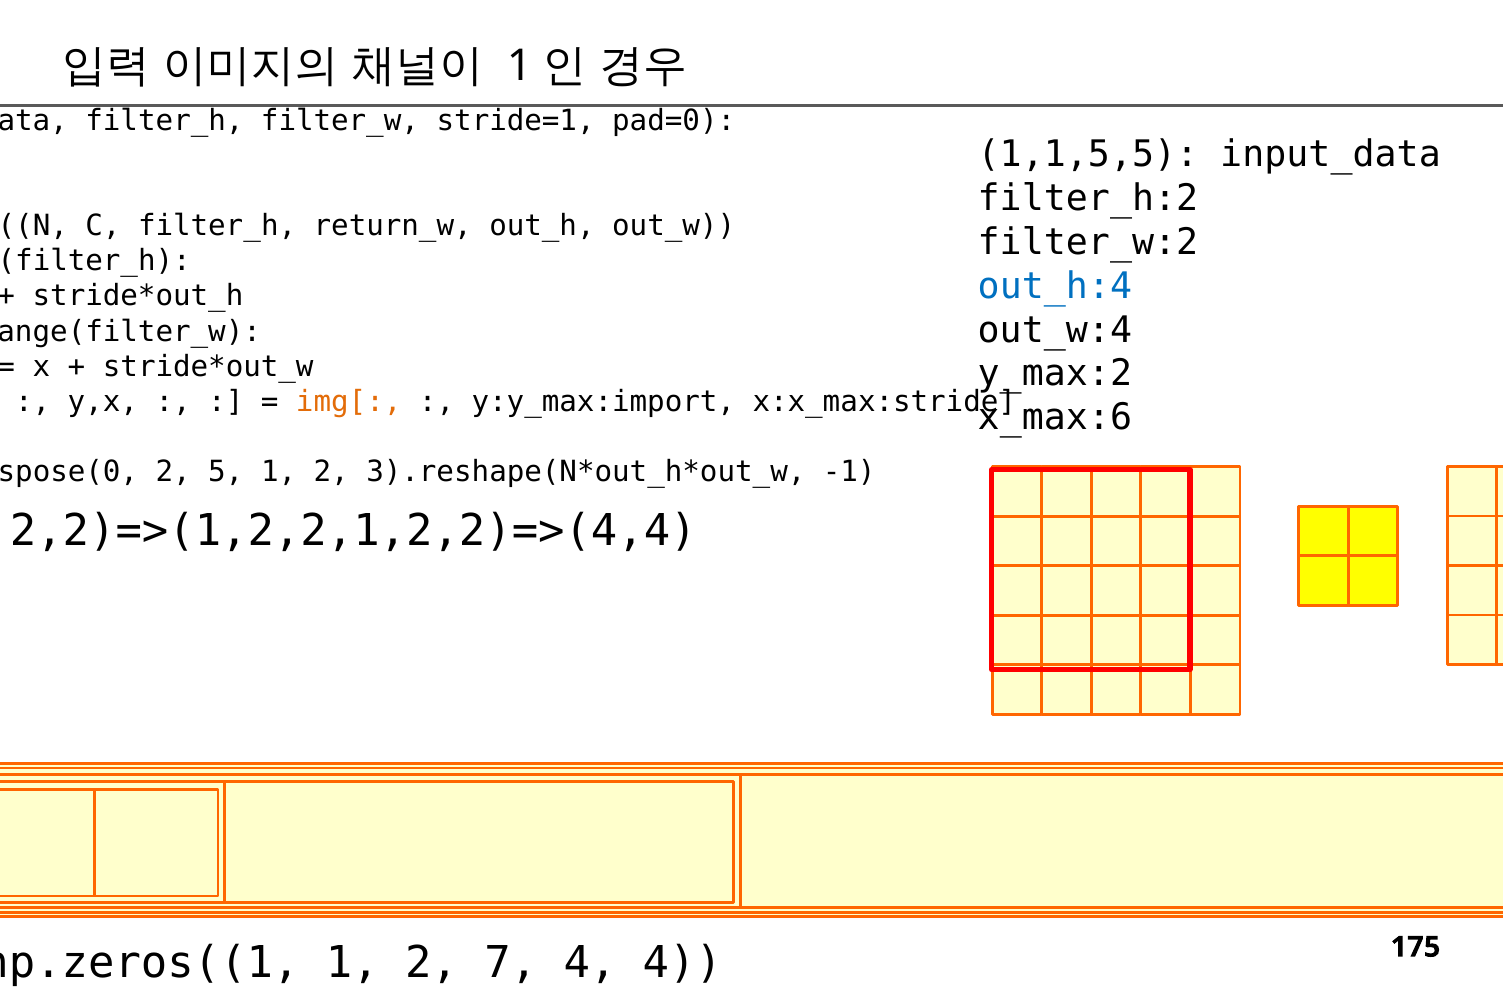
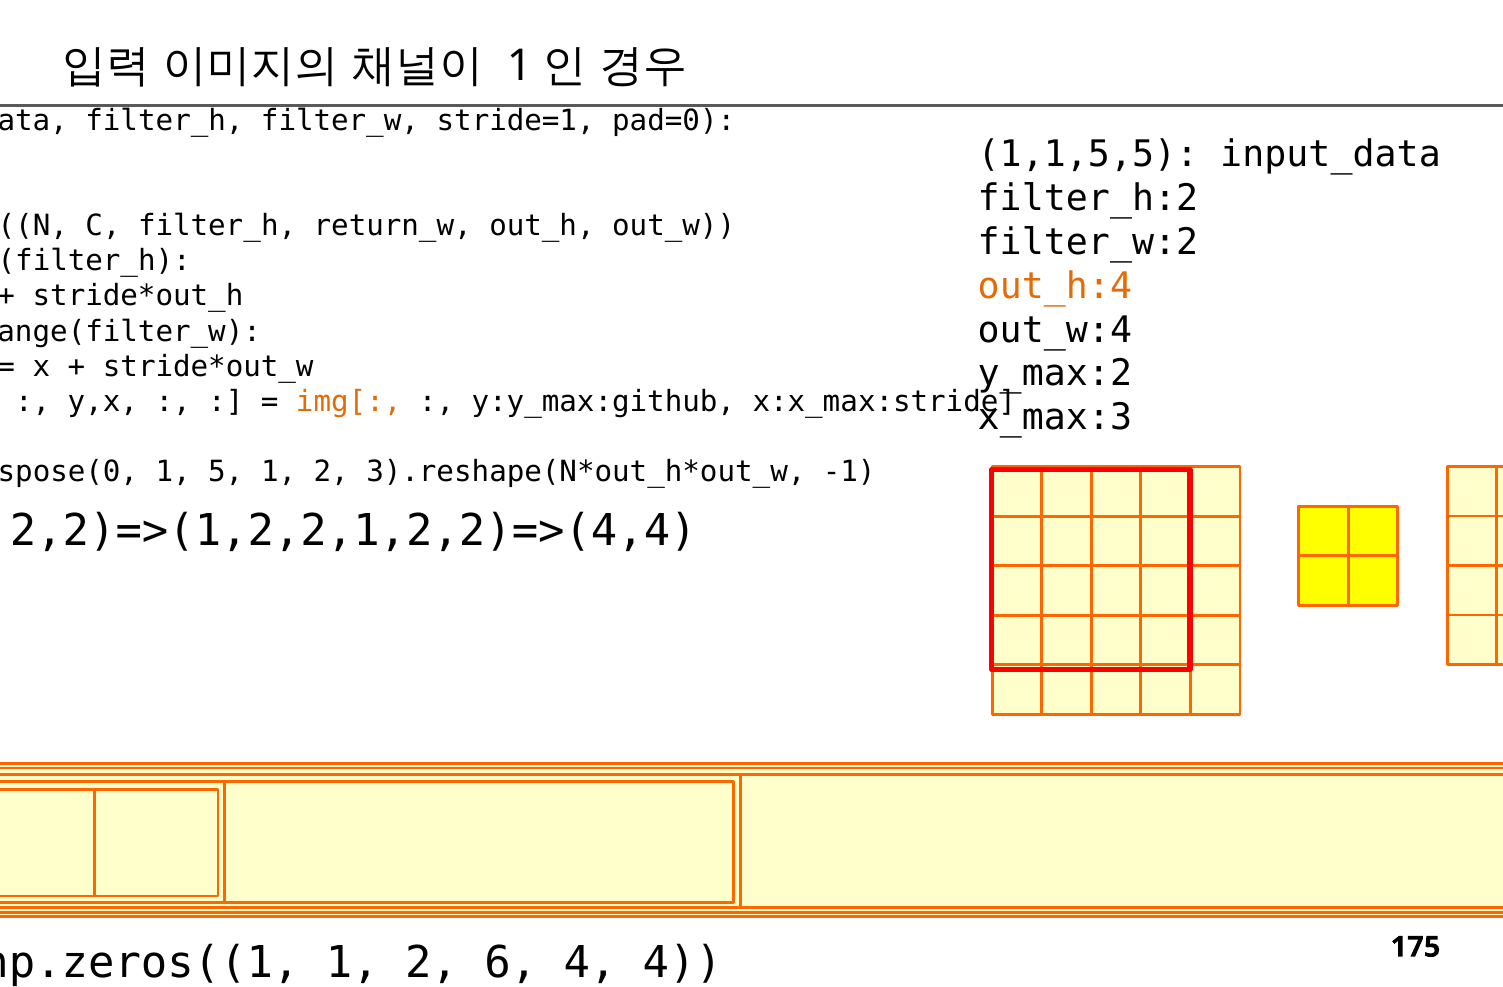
out_h:4 colour: blue -> orange
y:y_max:import: y:y_max:import -> y:y_max:github
x_max:6: x_max:6 -> x_max:3
2 at (173, 472): 2 -> 1
7: 7 -> 6
